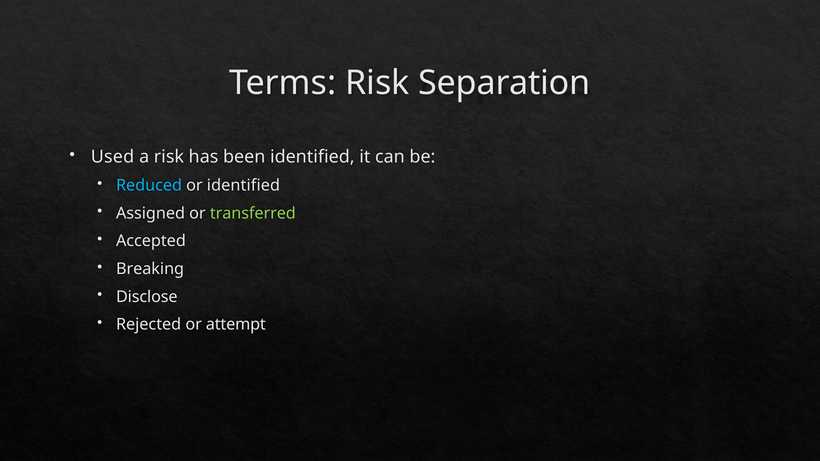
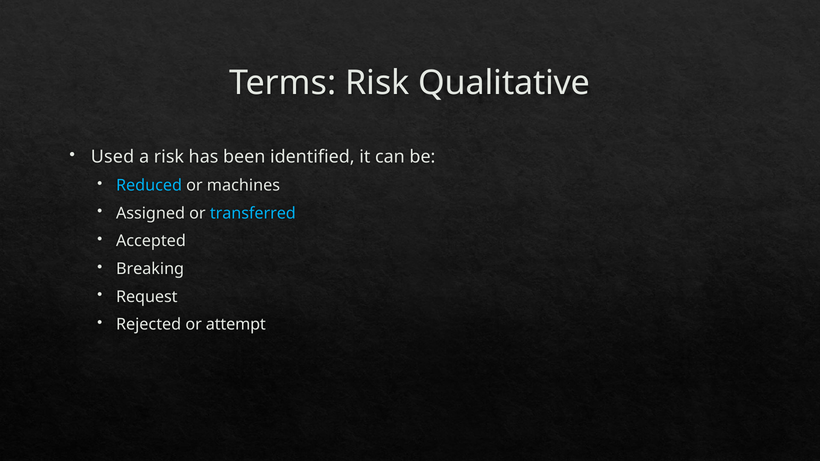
Separation: Separation -> Qualitative
or identified: identified -> machines
transferred colour: light green -> light blue
Disclose: Disclose -> Request
